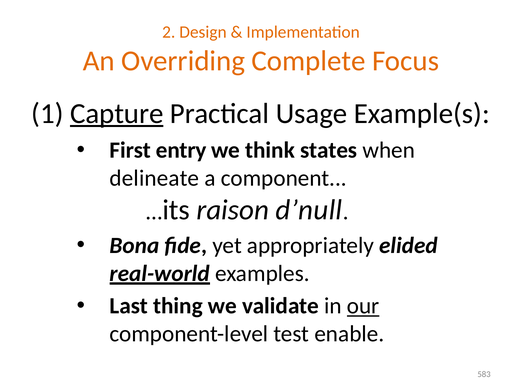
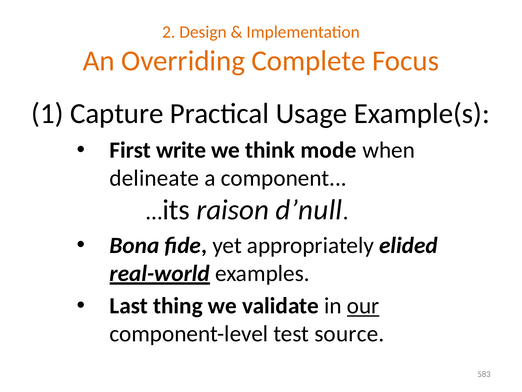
Capture underline: present -> none
entry: entry -> write
states: states -> mode
enable: enable -> source
